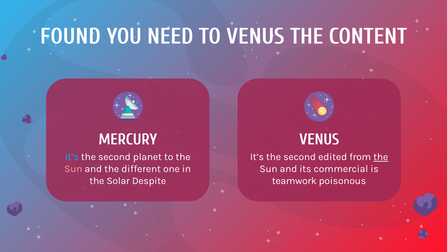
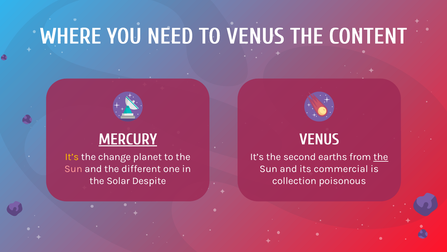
FOUND: FOUND -> WHERE
MERCURY underline: none -> present
It’s at (72, 157) colour: light blue -> yellow
second at (114, 157): second -> change
edited: edited -> earths
teamwork: teamwork -> collection
